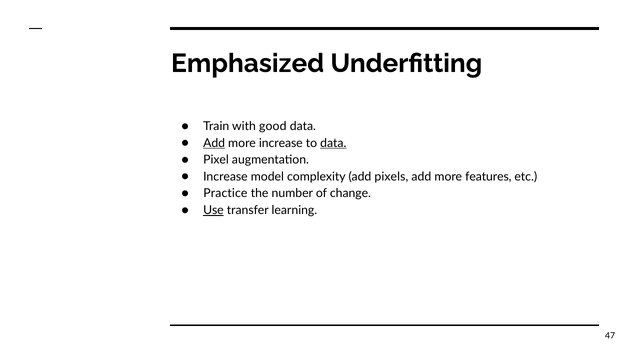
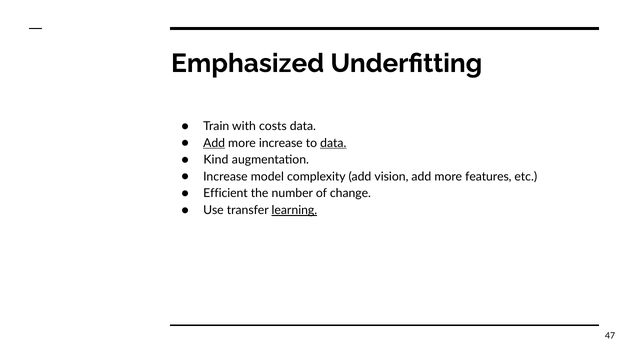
good: good -> costs
Pixel: Pixel -> Kind
pixels: pixels -> vision
Practice: Practice -> Efficient
Use underline: present -> none
learning underline: none -> present
